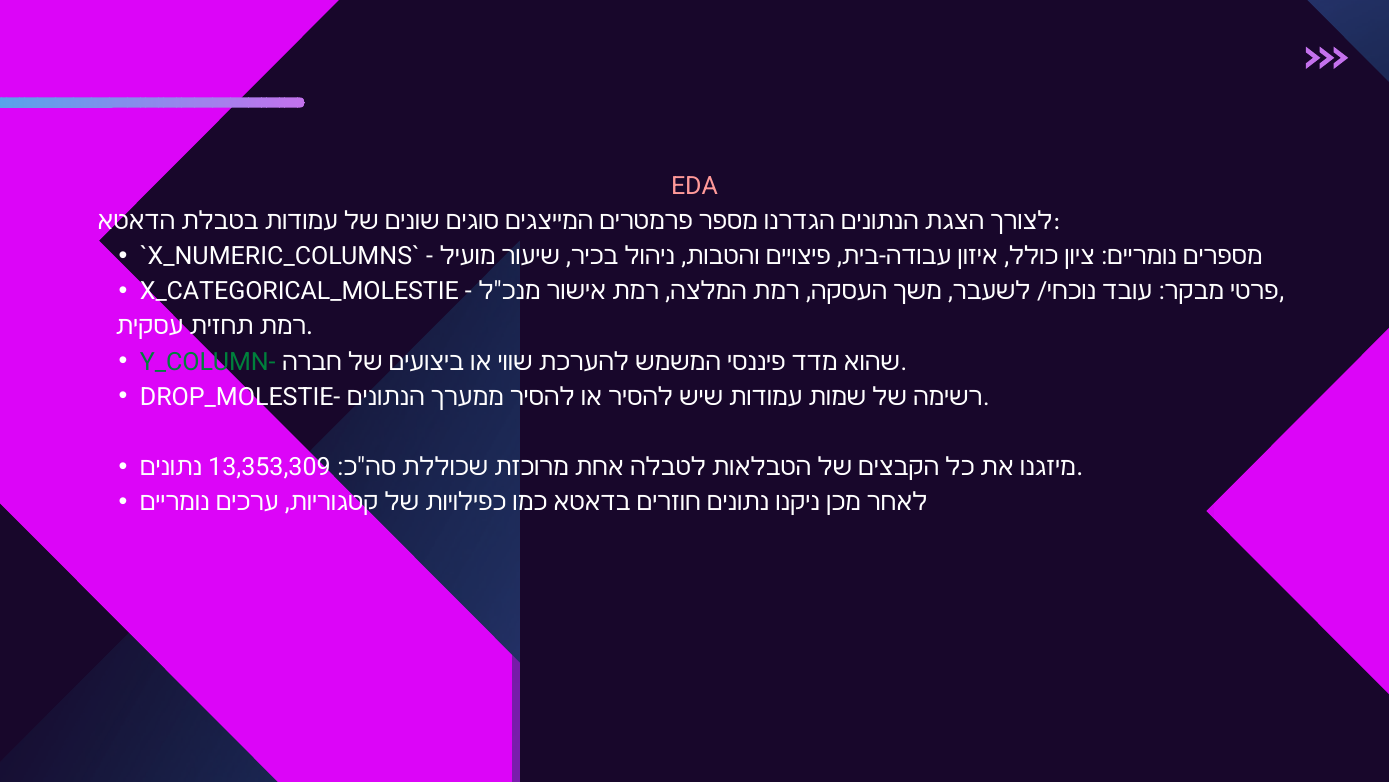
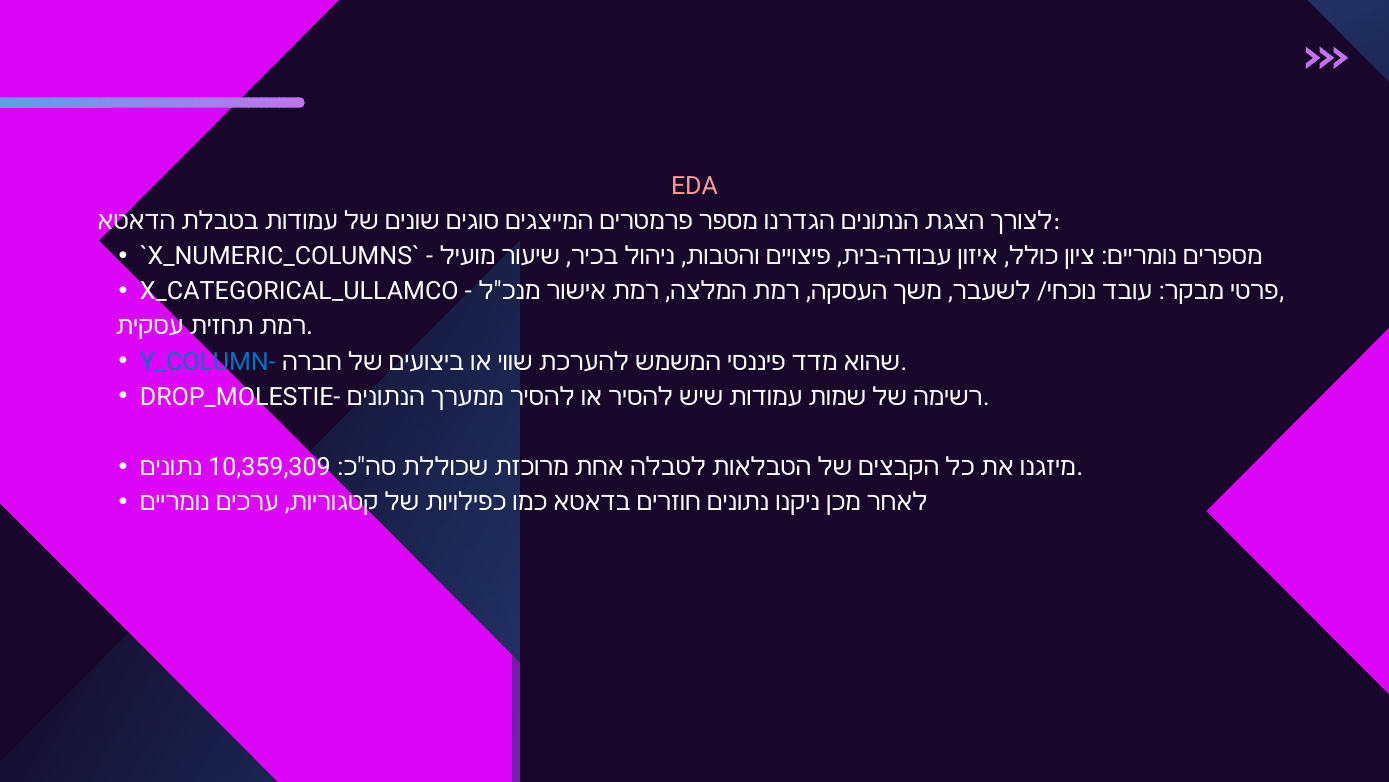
X_CATEGORICAL_MOLESTIE: X_CATEGORICAL_MOLESTIE -> X_CATEGORICAL_ULLAMCO
Y_COLUMN- colour: green -> blue
13,353,309: 13,353,309 -> 10,359,309
